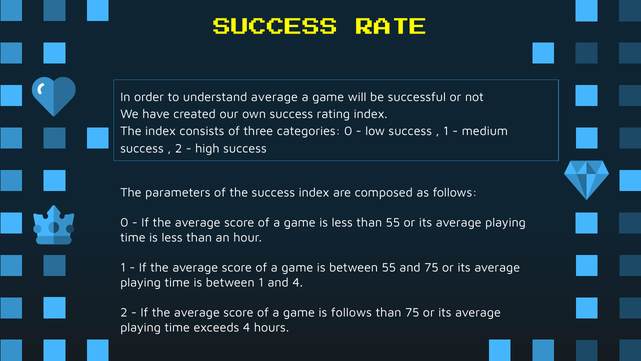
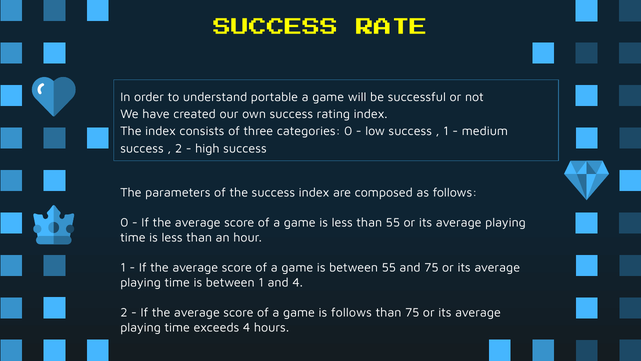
understand average: average -> portable
